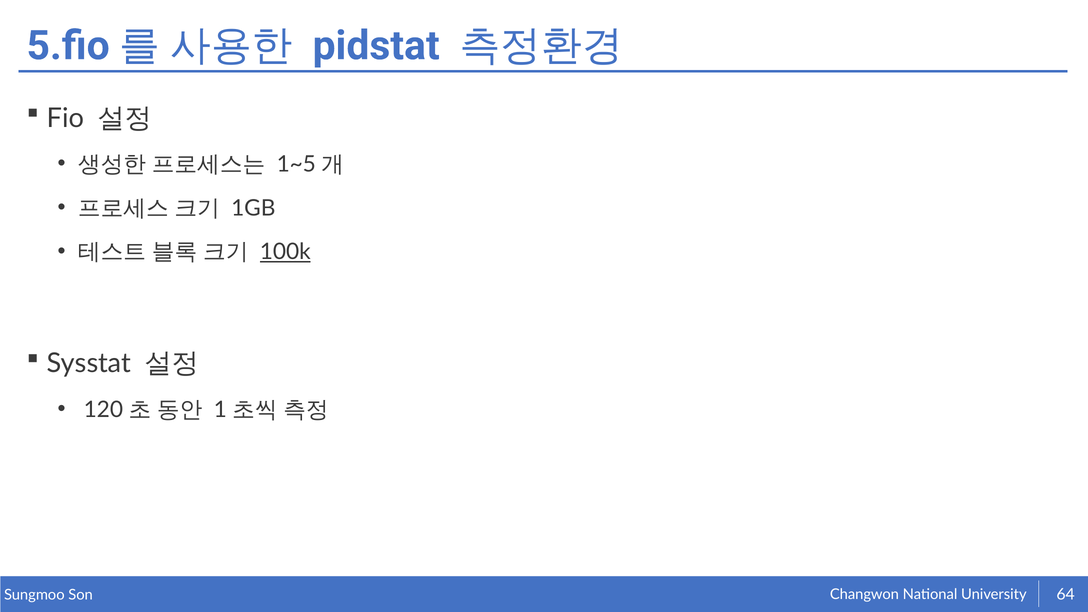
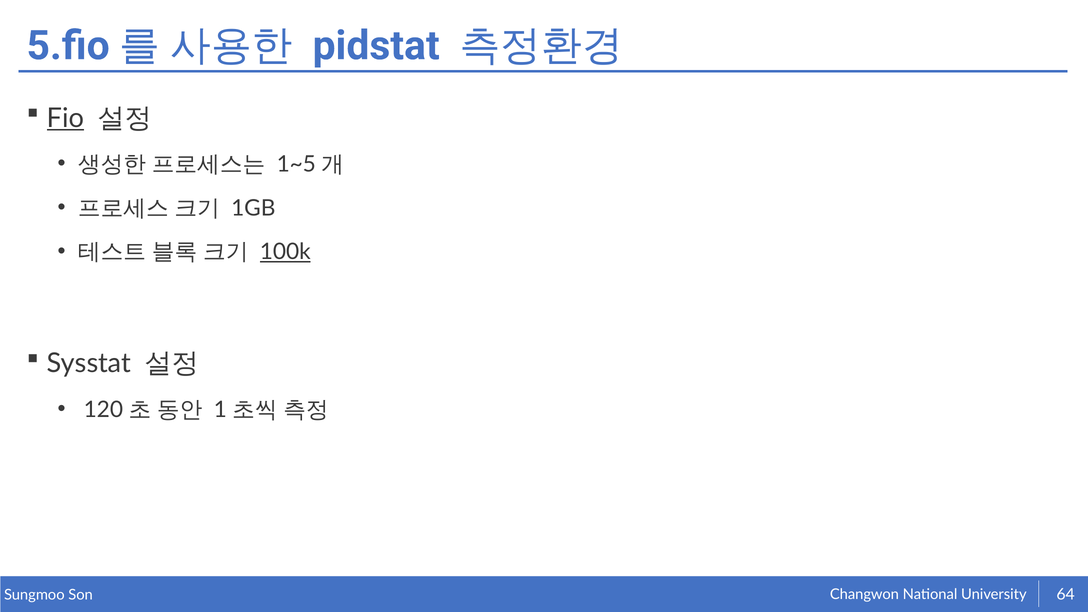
Fio underline: none -> present
